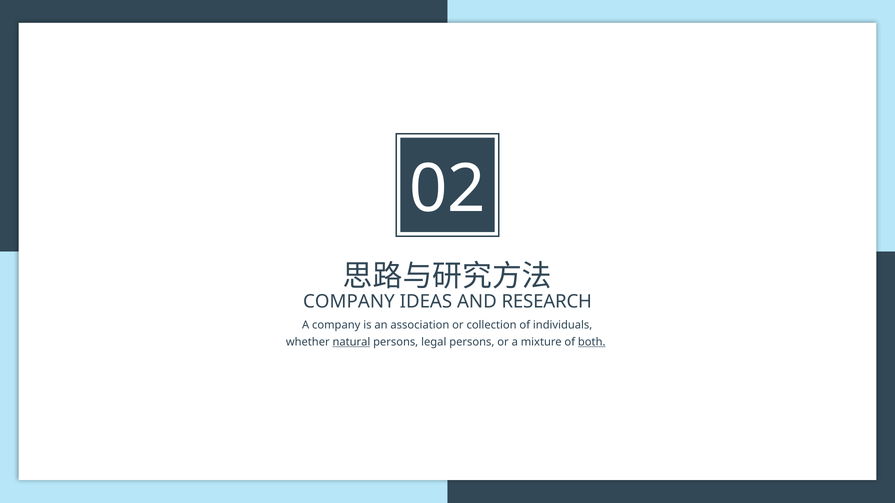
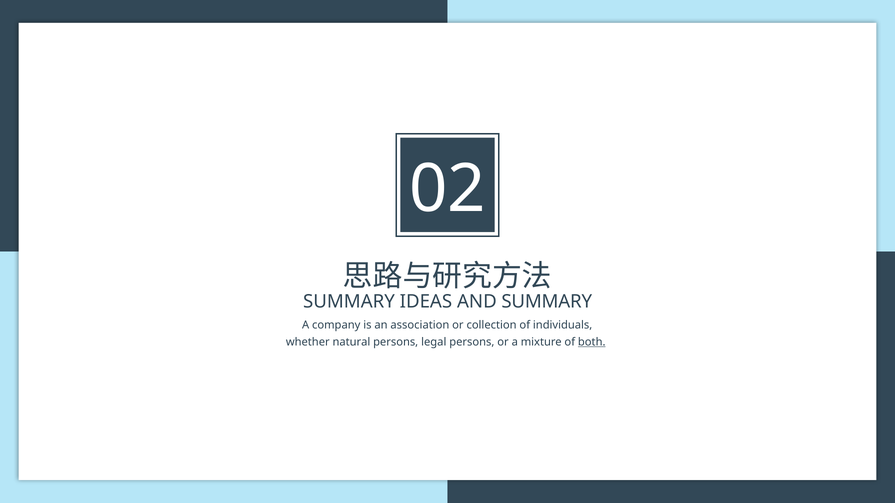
COMPANY at (349, 302): COMPANY -> SUMMARY
AND RESEARCH: RESEARCH -> SUMMARY
natural underline: present -> none
